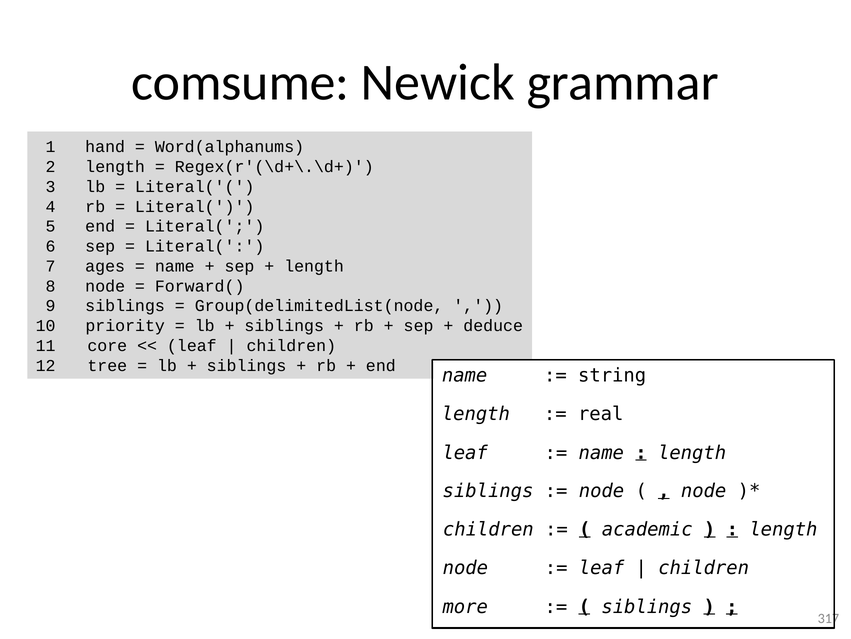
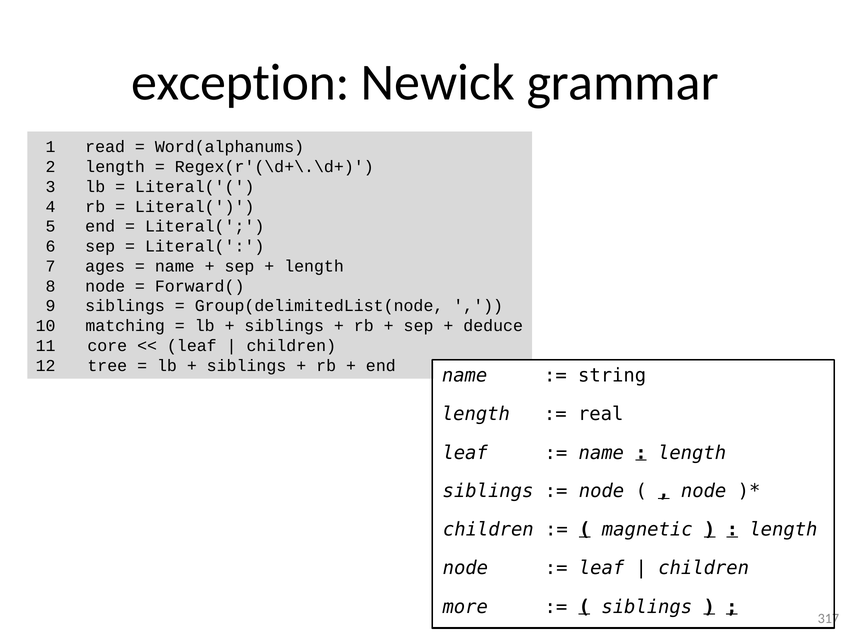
comsume: comsume -> exception
hand: hand -> read
priority: priority -> matching
academic: academic -> magnetic
